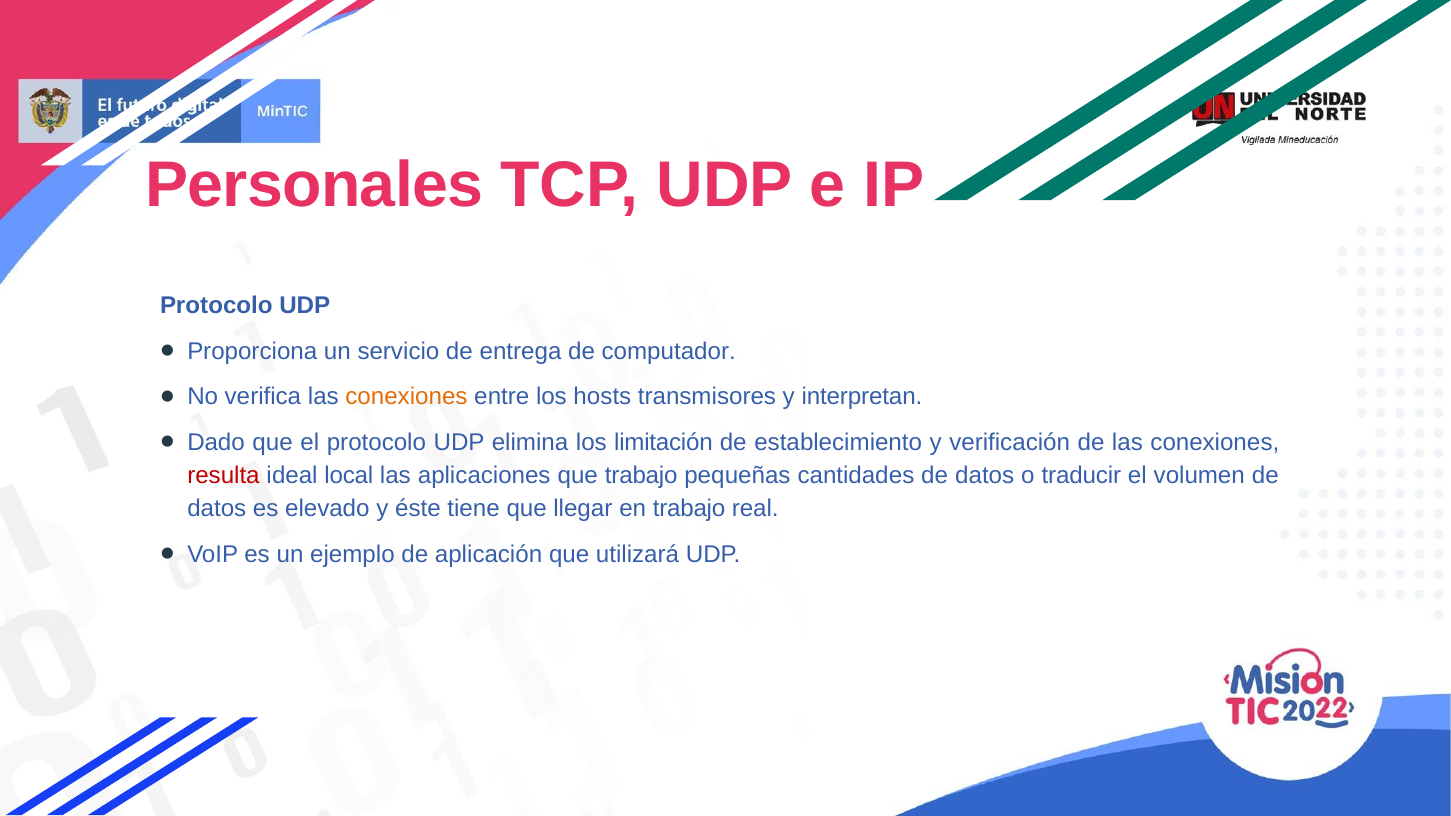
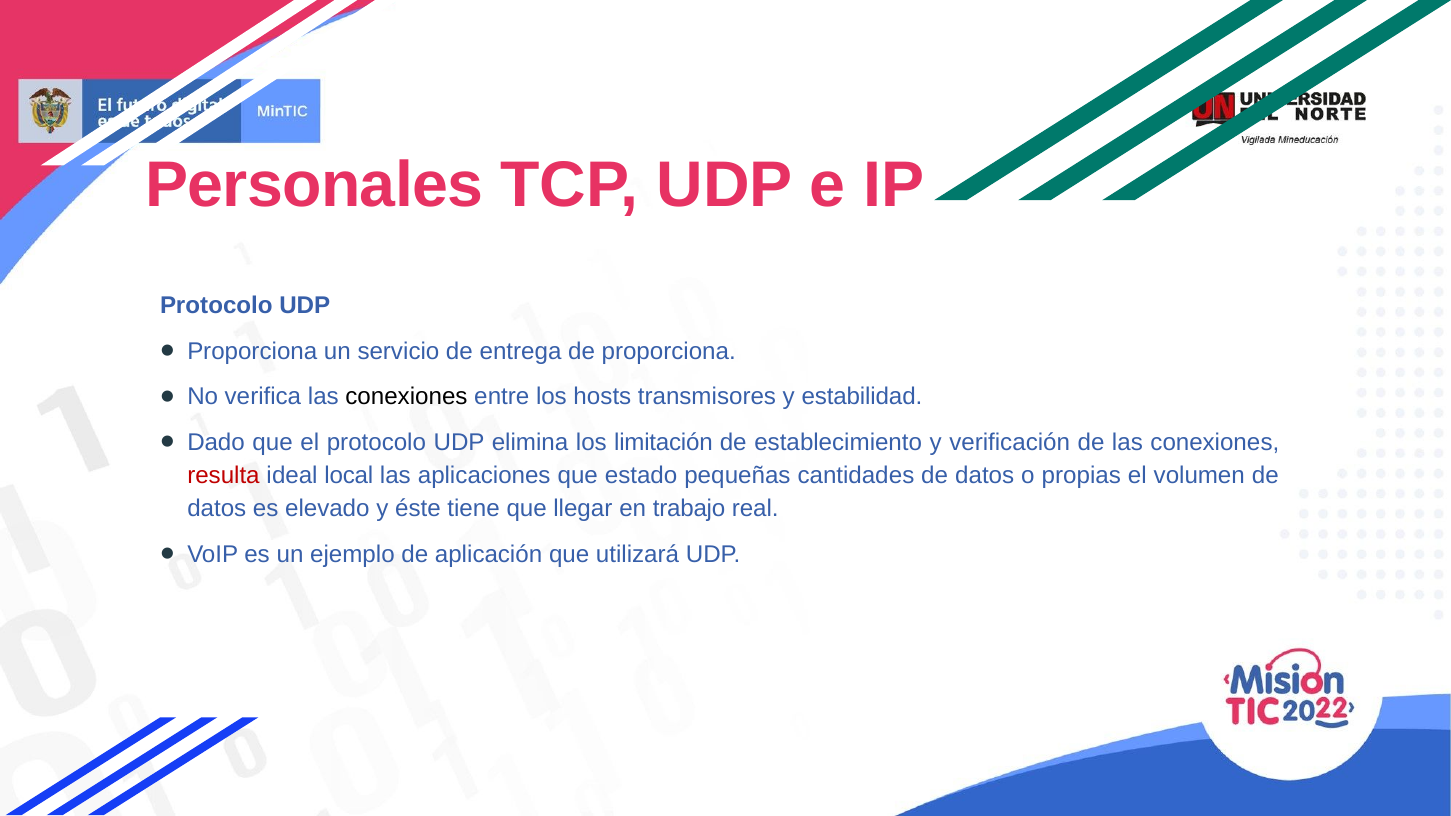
de computador: computador -> proporciona
conexiones at (406, 397) colour: orange -> black
interpretan: interpretan -> estabilidad
que trabajo: trabajo -> estado
traducir: traducir -> propias
